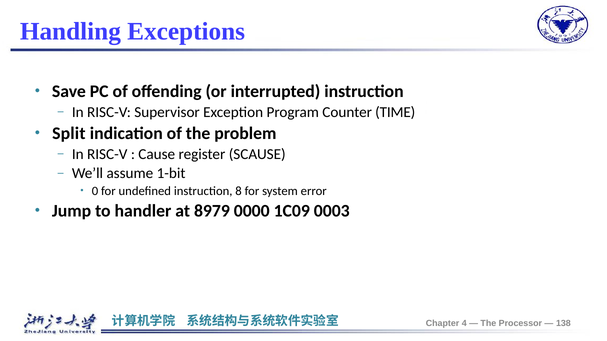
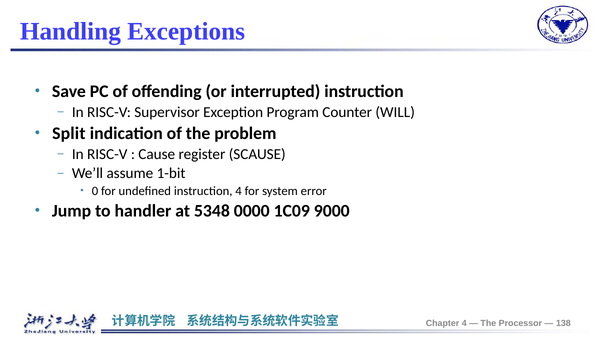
TIME: TIME -> WILL
instruction 8: 8 -> 4
8979: 8979 -> 5348
0003: 0003 -> 9000
